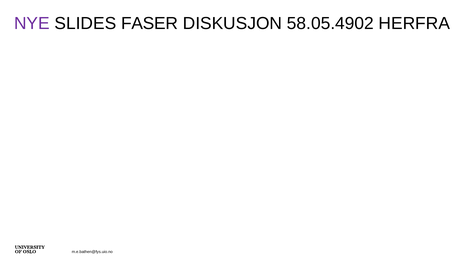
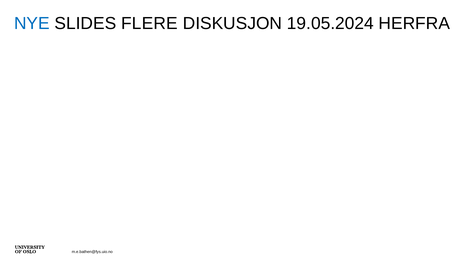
NYE colour: purple -> blue
FASER: FASER -> FLERE
58.05.4902: 58.05.4902 -> 19.05.2024
